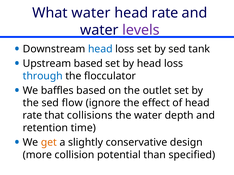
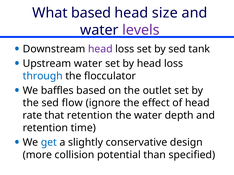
What water: water -> based
rate at (165, 13): rate -> size
head at (100, 49) colour: blue -> purple
Upstream based: based -> water
that collisions: collisions -> retention
get colour: orange -> blue
